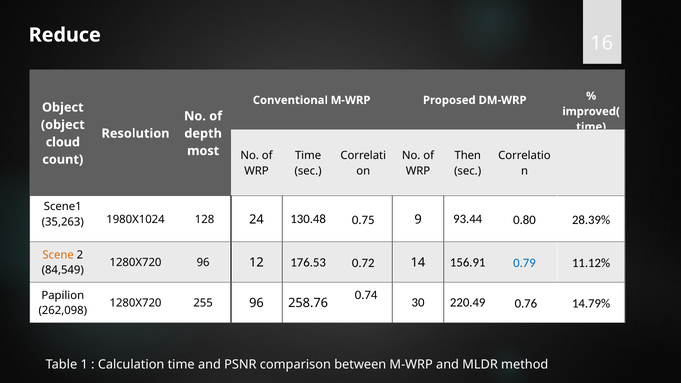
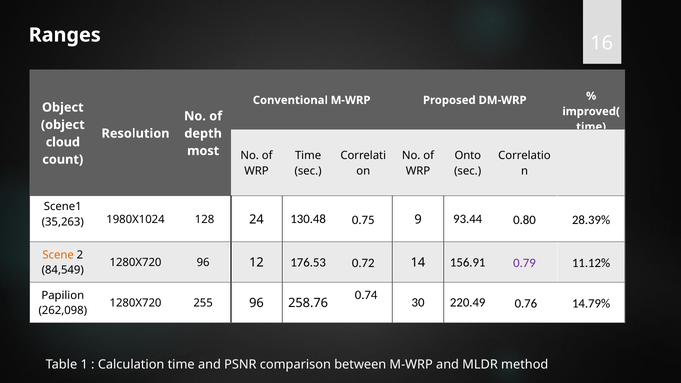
Reduce: Reduce -> Ranges
Then: Then -> Onto
0.79 colour: blue -> purple
